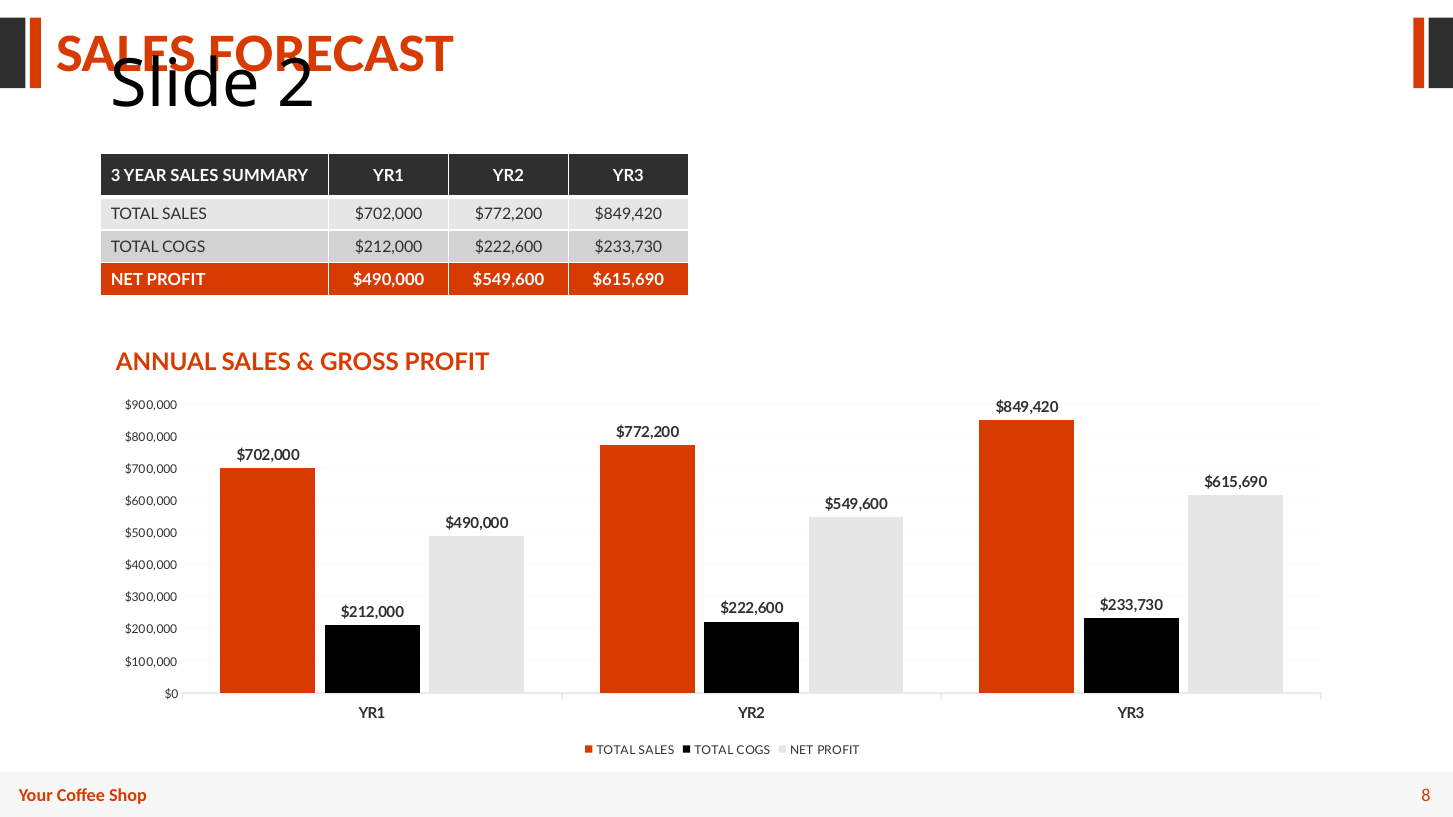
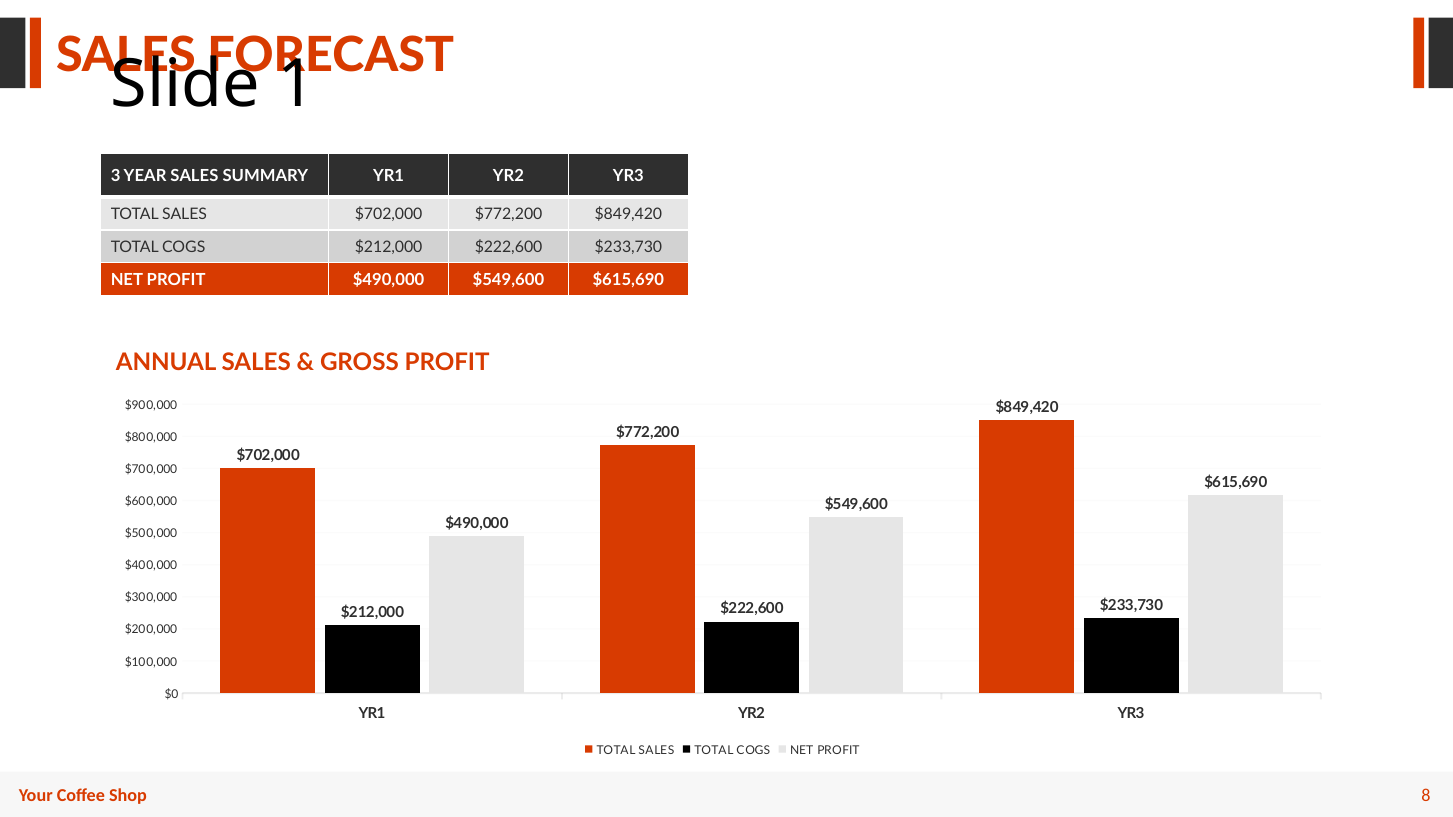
2: 2 -> 1
